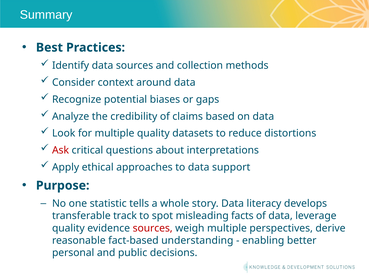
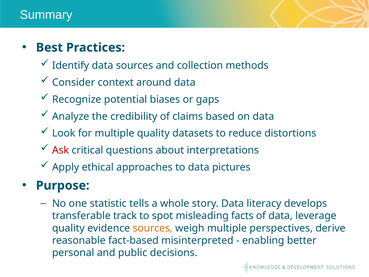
support: support -> pictures
sources at (153, 228) colour: red -> orange
understanding: understanding -> misinterpreted
